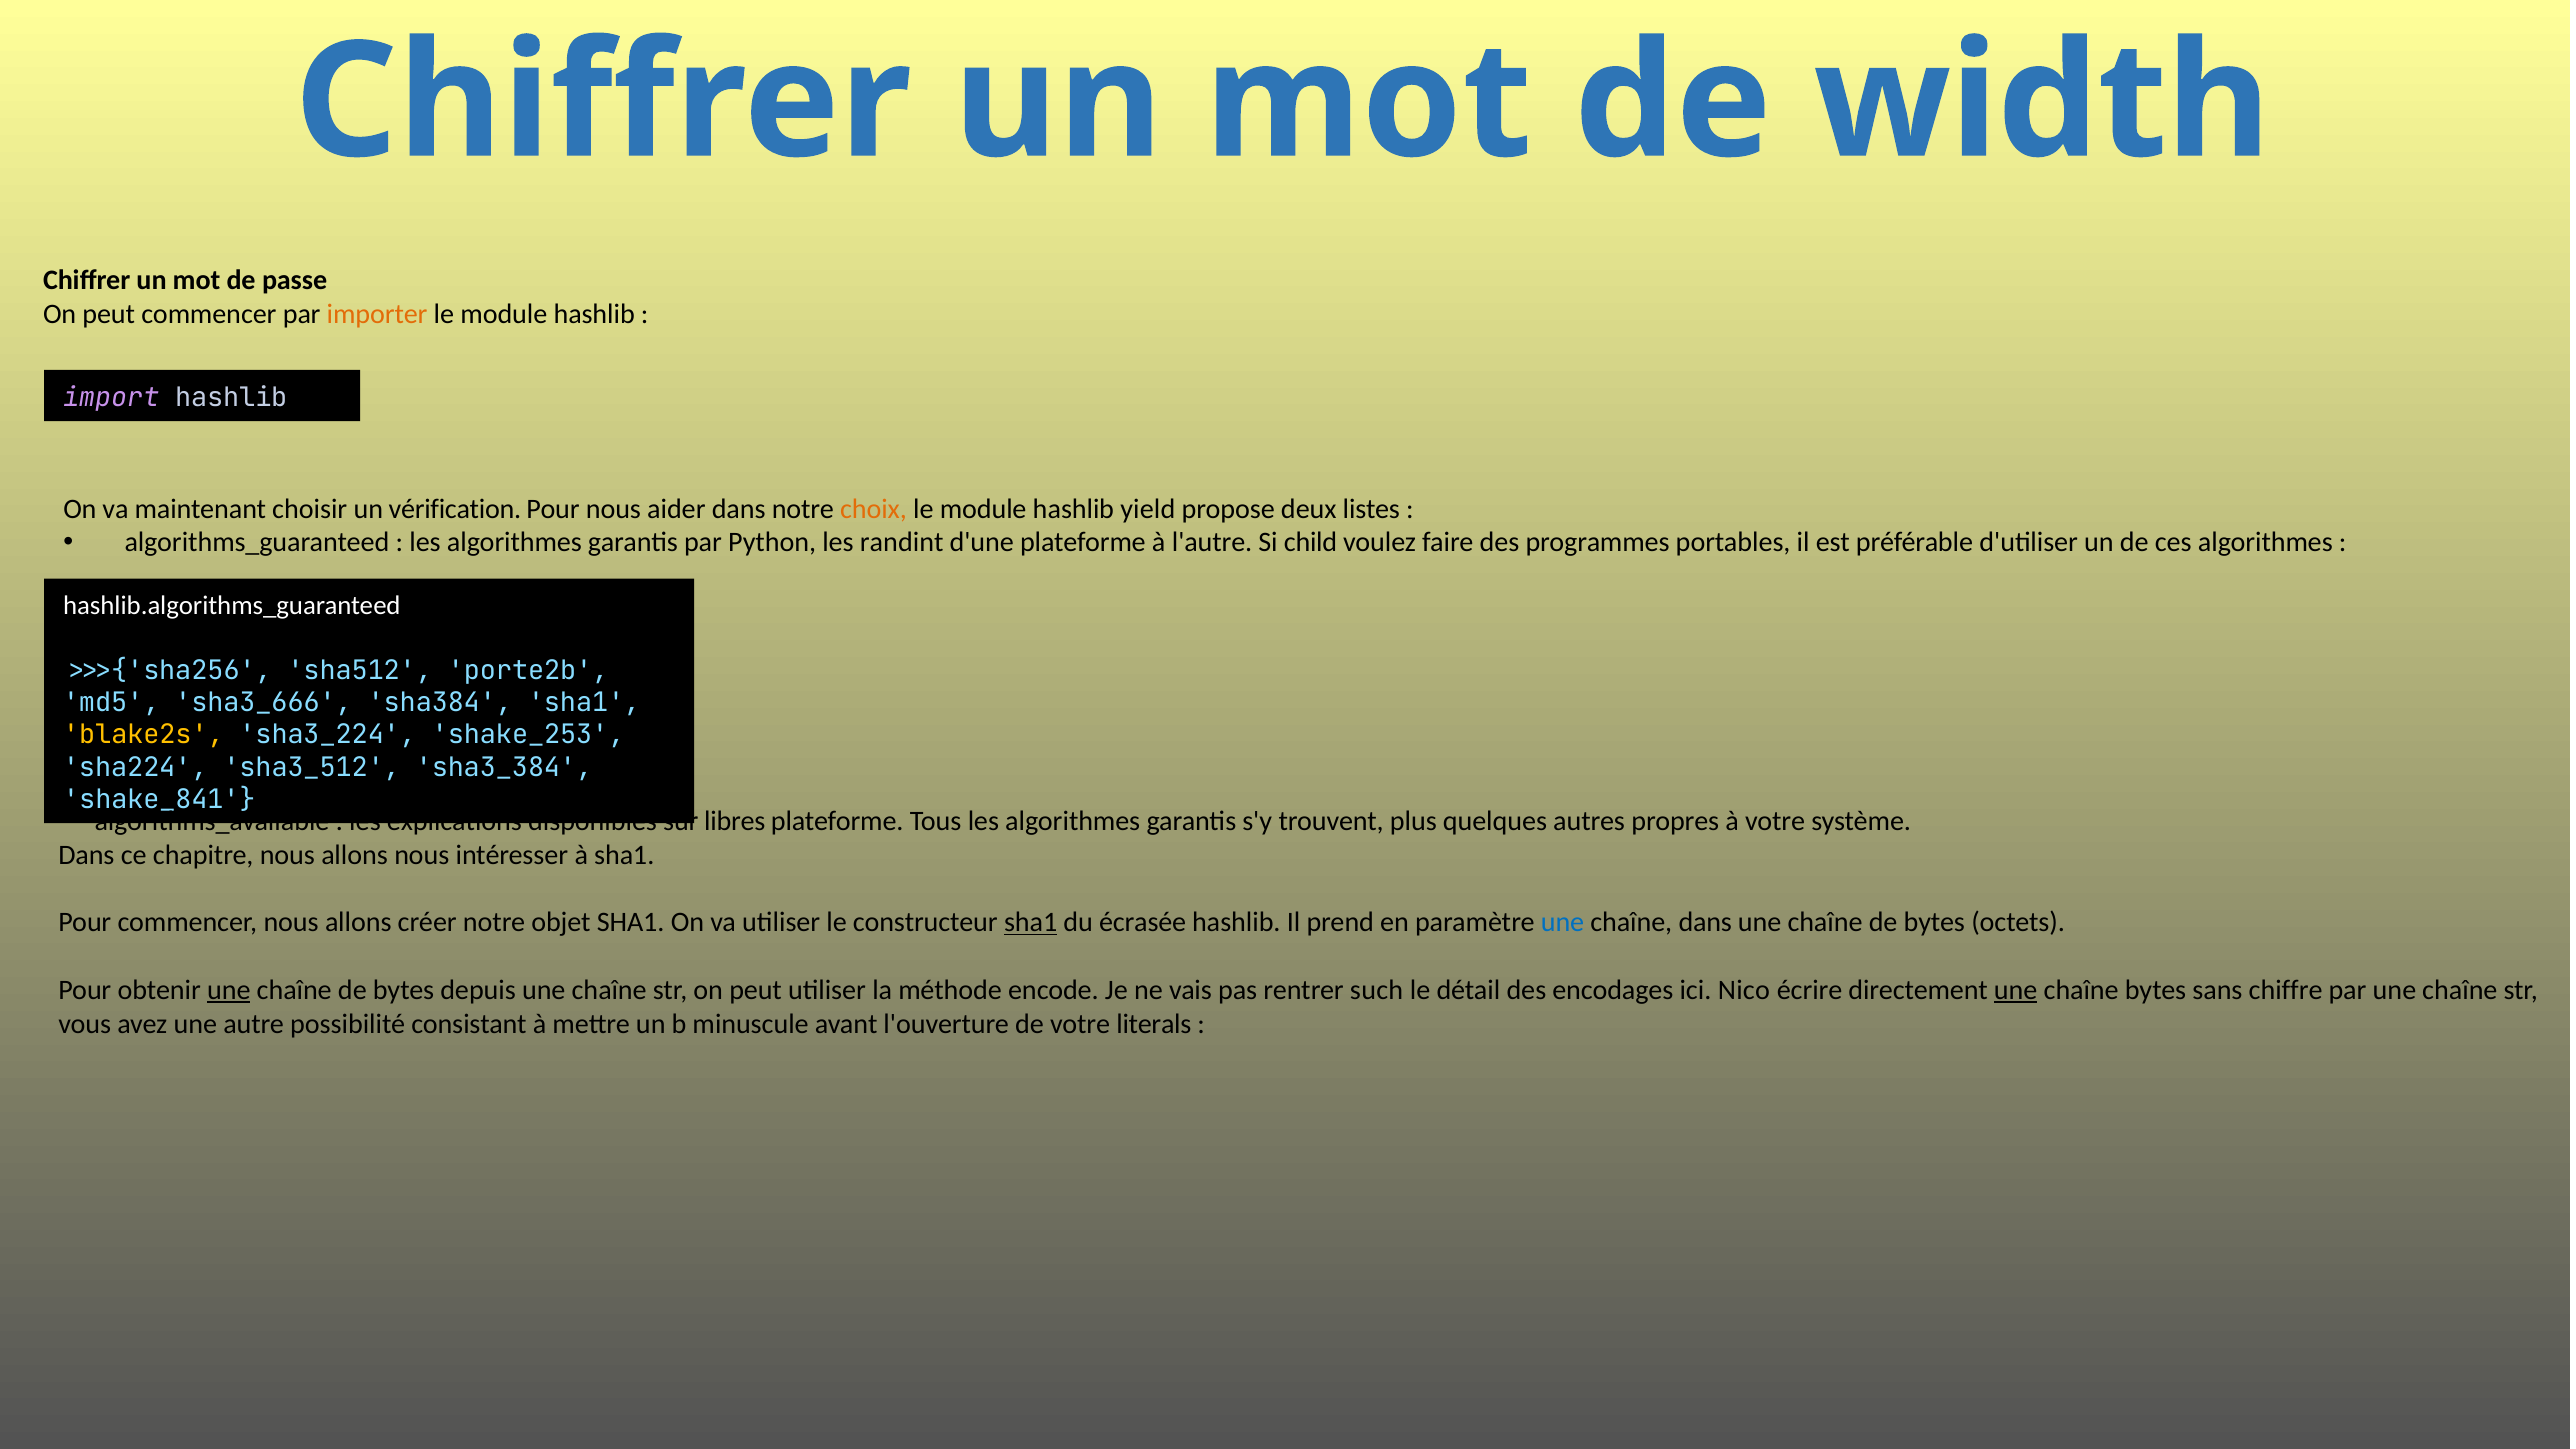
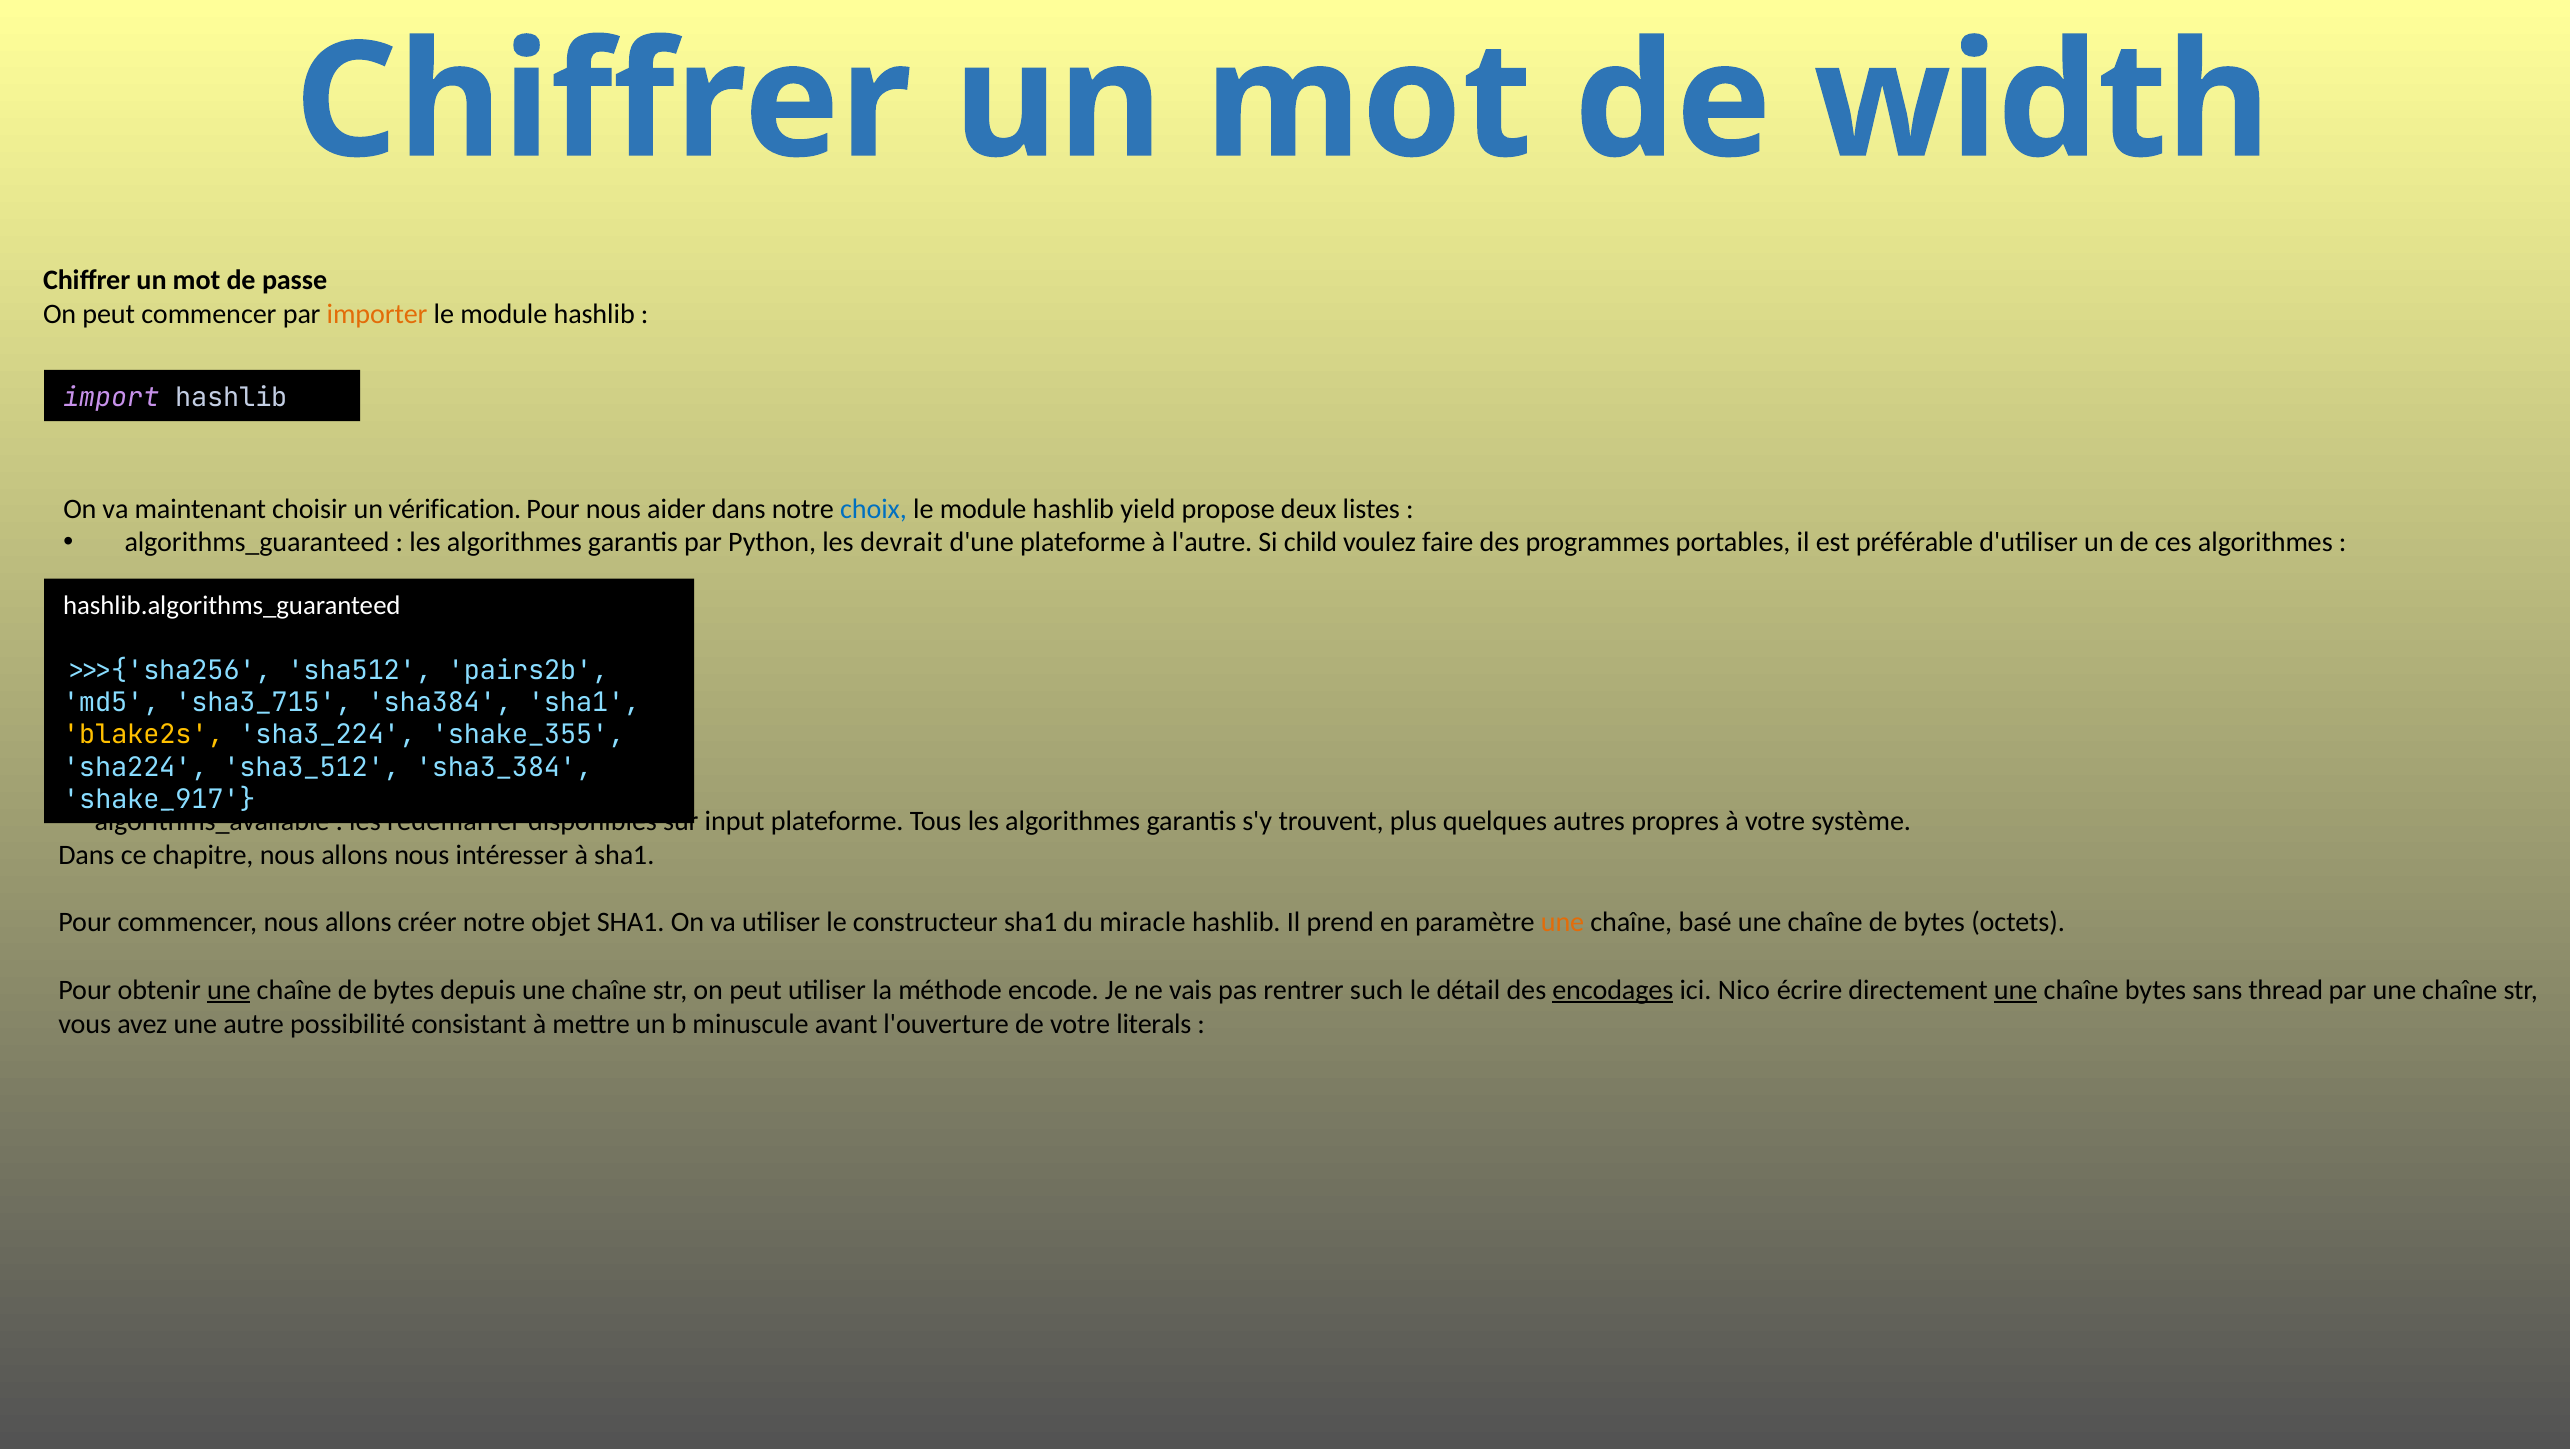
choix colour: orange -> blue
randint: randint -> devrait
porte2b: porte2b -> pairs2b
sha3_666: sha3_666 -> sha3_715
shake_253: shake_253 -> shake_355
shake_841: shake_841 -> shake_917
explications: explications -> redémarrer
libres: libres -> input
sha1 at (1031, 922) underline: present -> none
écrasée: écrasée -> miracle
une at (1563, 922) colour: blue -> orange
chaîne dans: dans -> basé
encodages underline: none -> present
chiffre: chiffre -> thread
